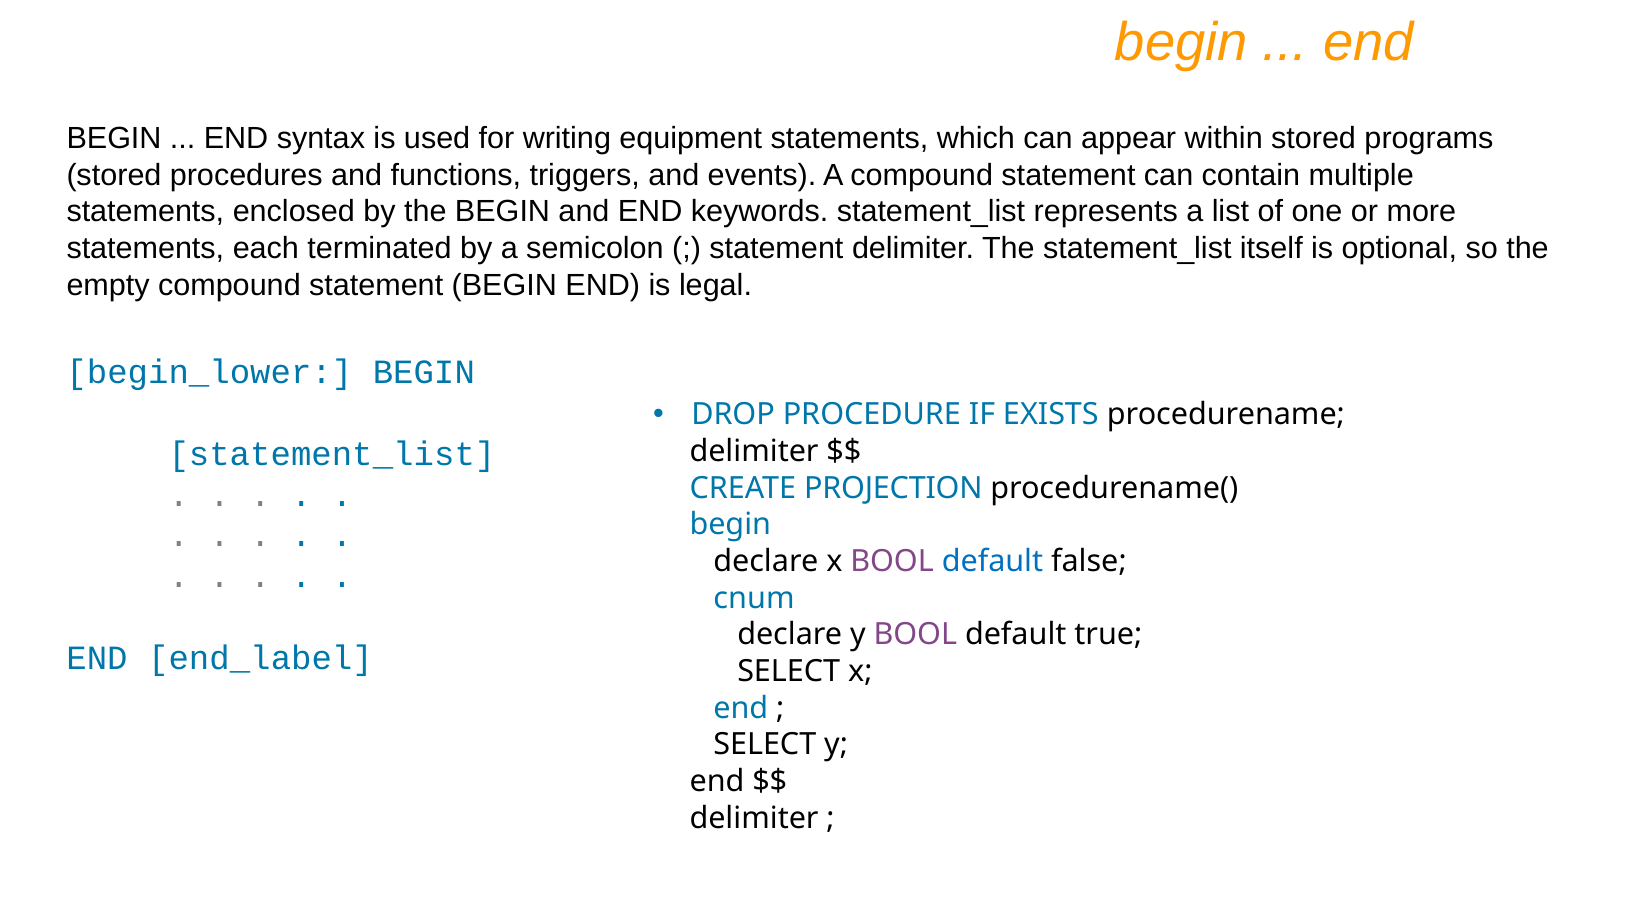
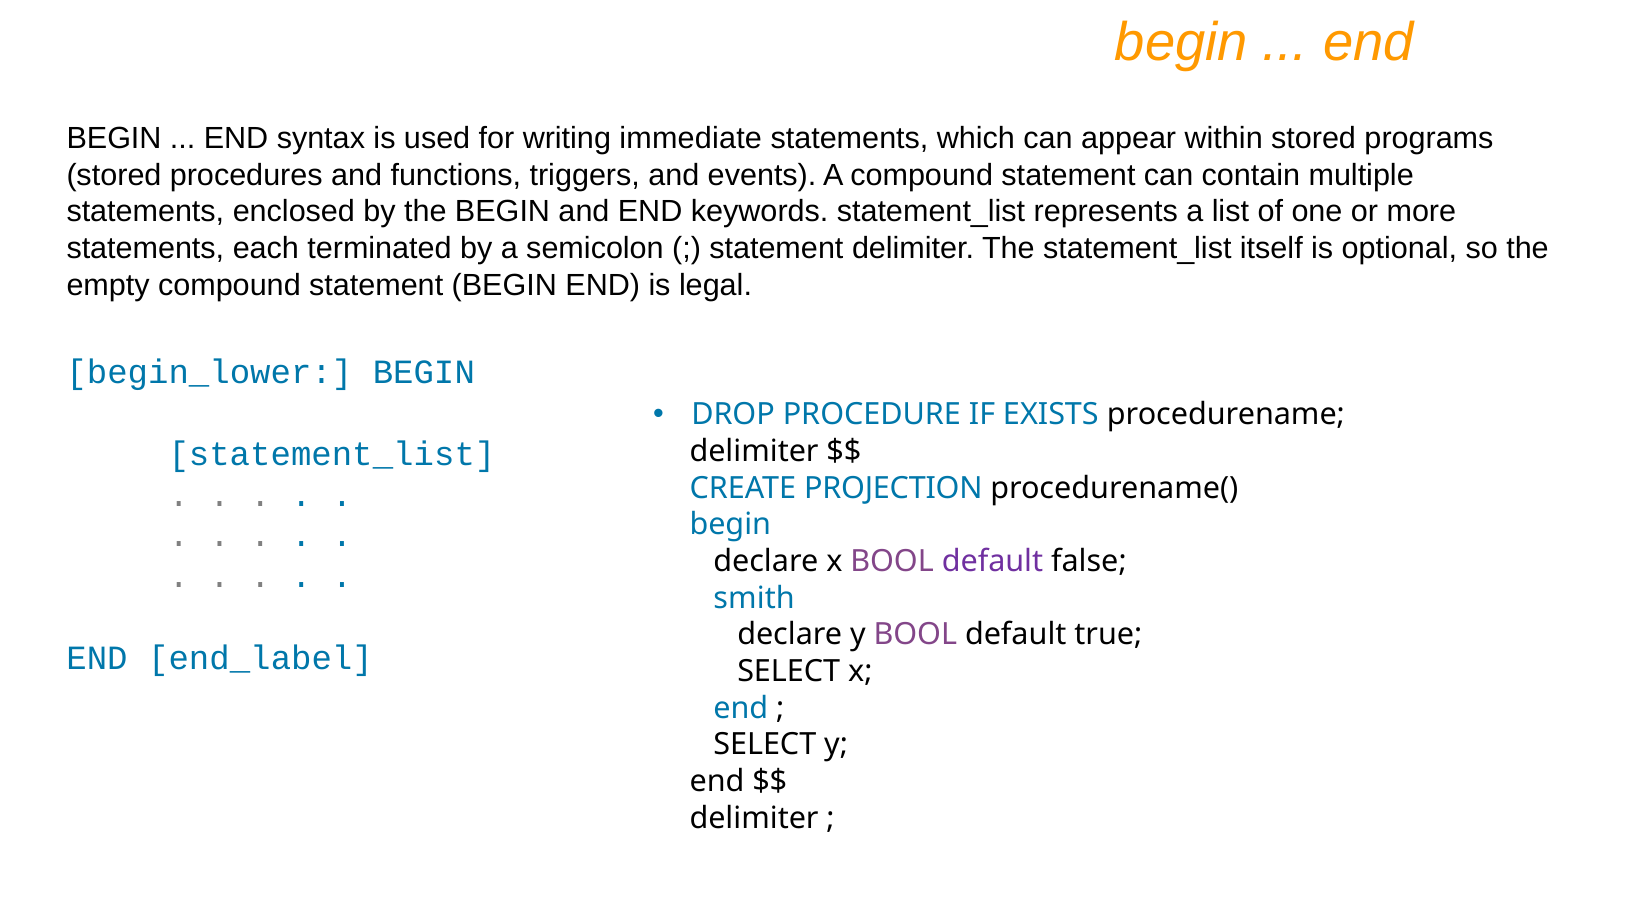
equipment: equipment -> immediate
default at (992, 561) colour: blue -> purple
cnum: cnum -> smith
